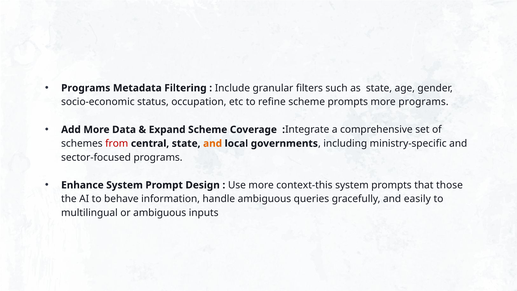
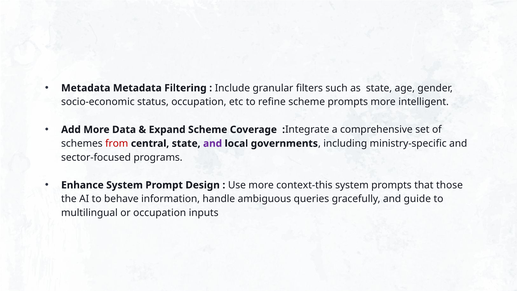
Programs at (86, 88): Programs -> Metadata
more programs: programs -> intelligent
and at (213, 143) colour: orange -> purple
easily: easily -> guide
or ambiguous: ambiguous -> occupation
